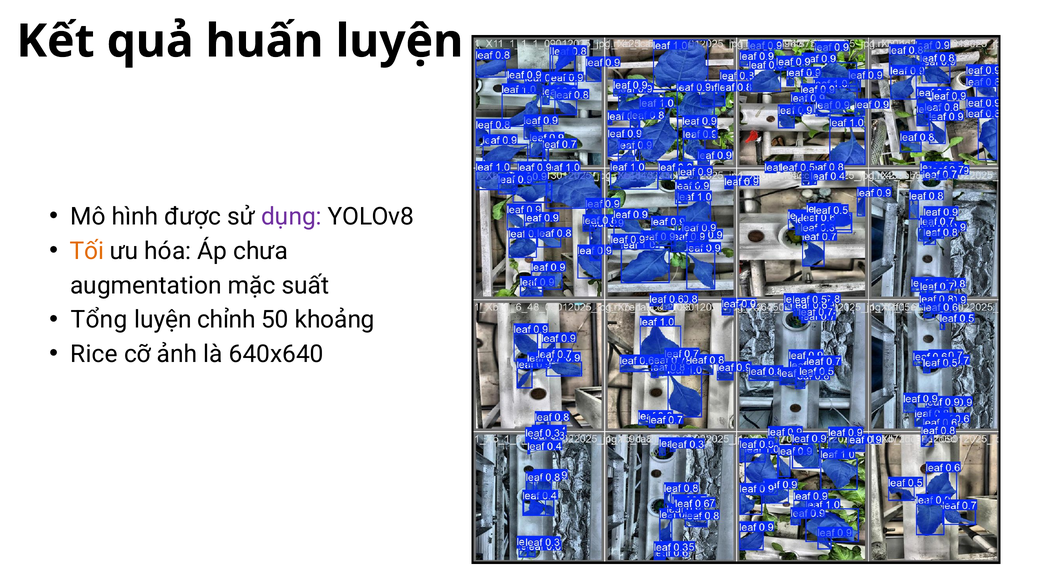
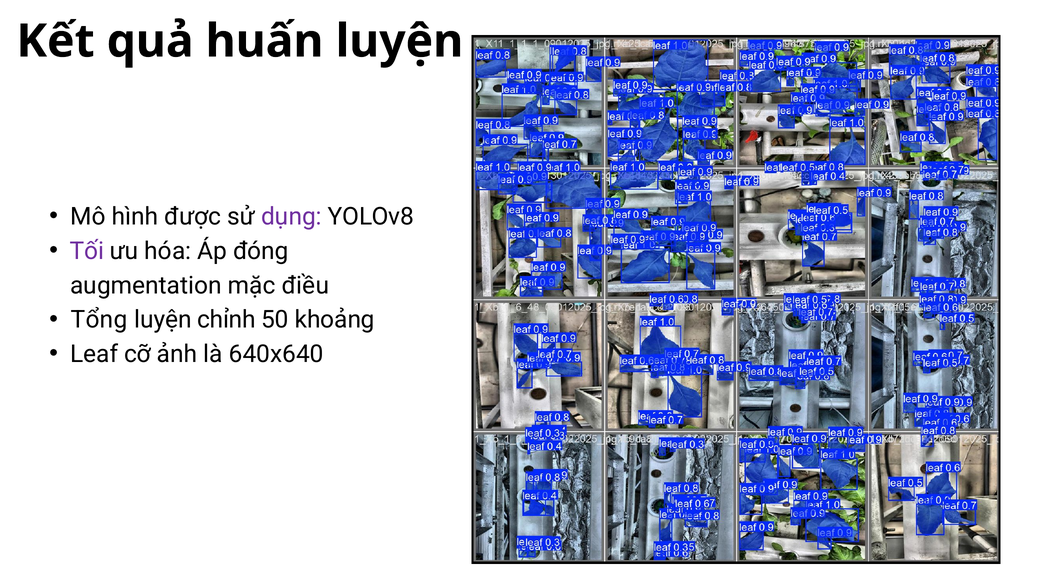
Tối colour: orange -> purple
chưa: chưa -> đóng
suất: suất -> điều
Rice: Rice -> Leaf
